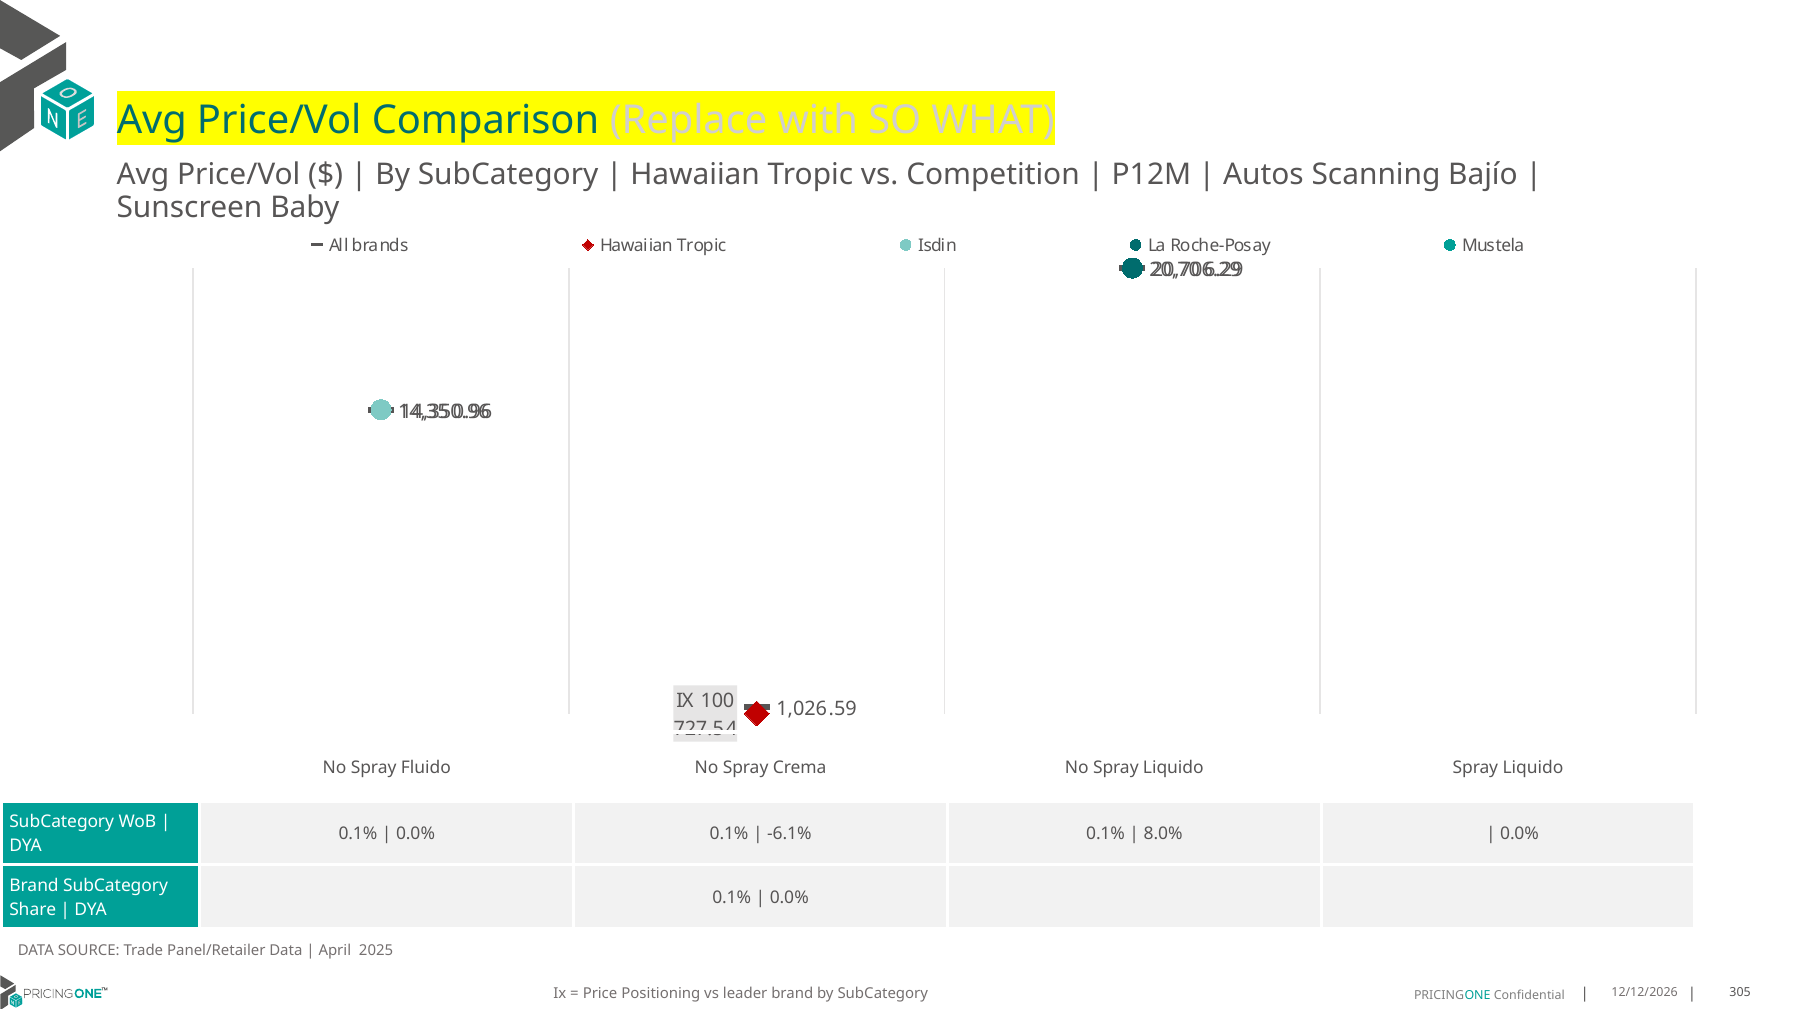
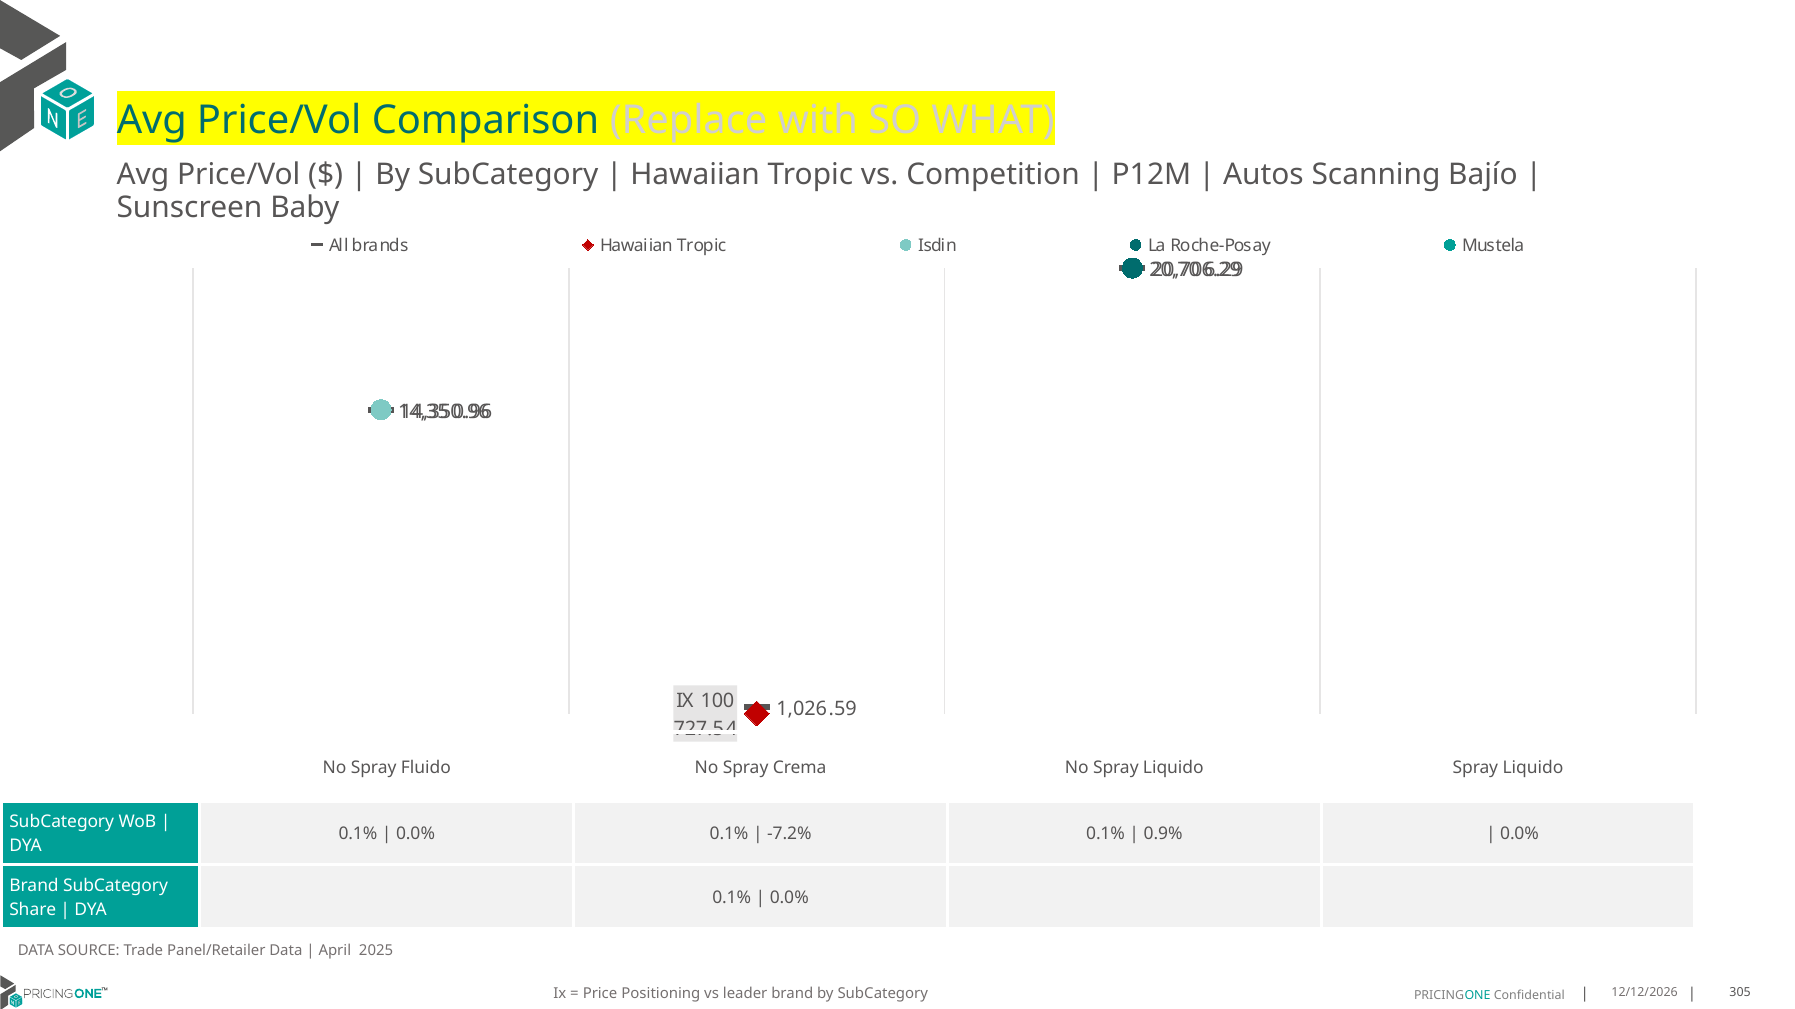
-6.1%: -6.1% -> -7.2%
8.0%: 8.0% -> 0.9%
